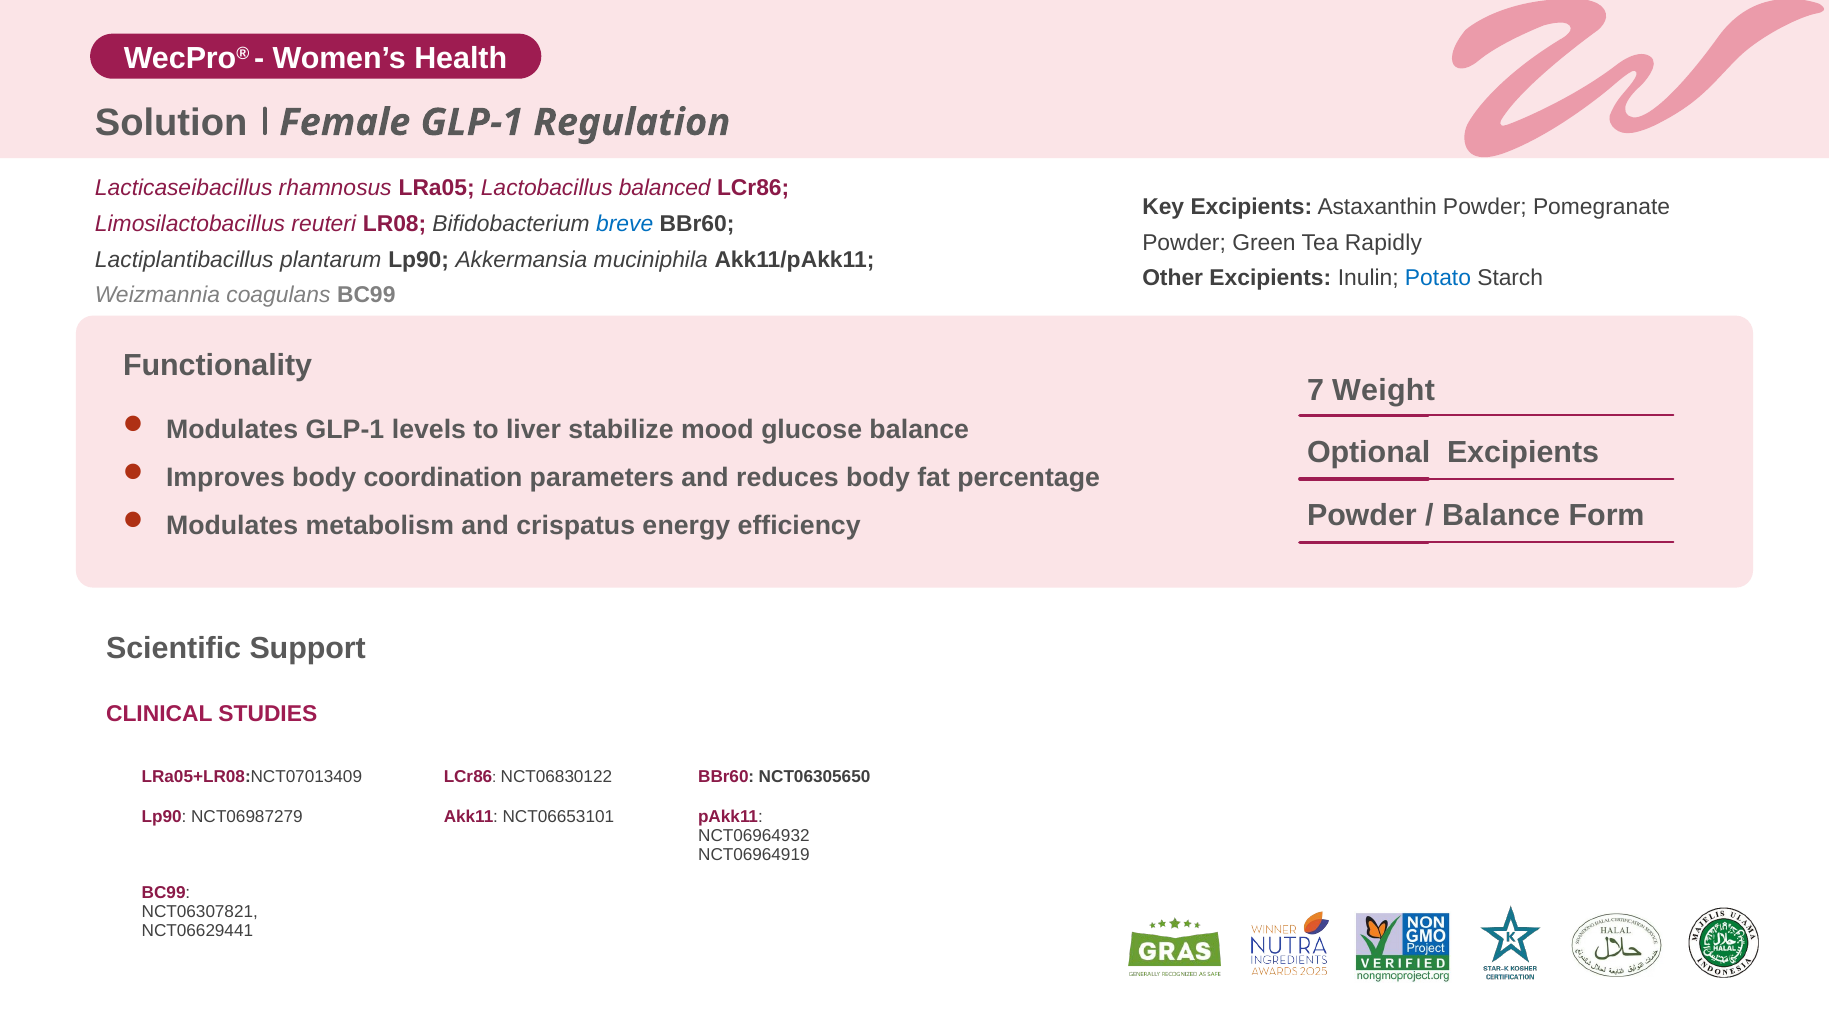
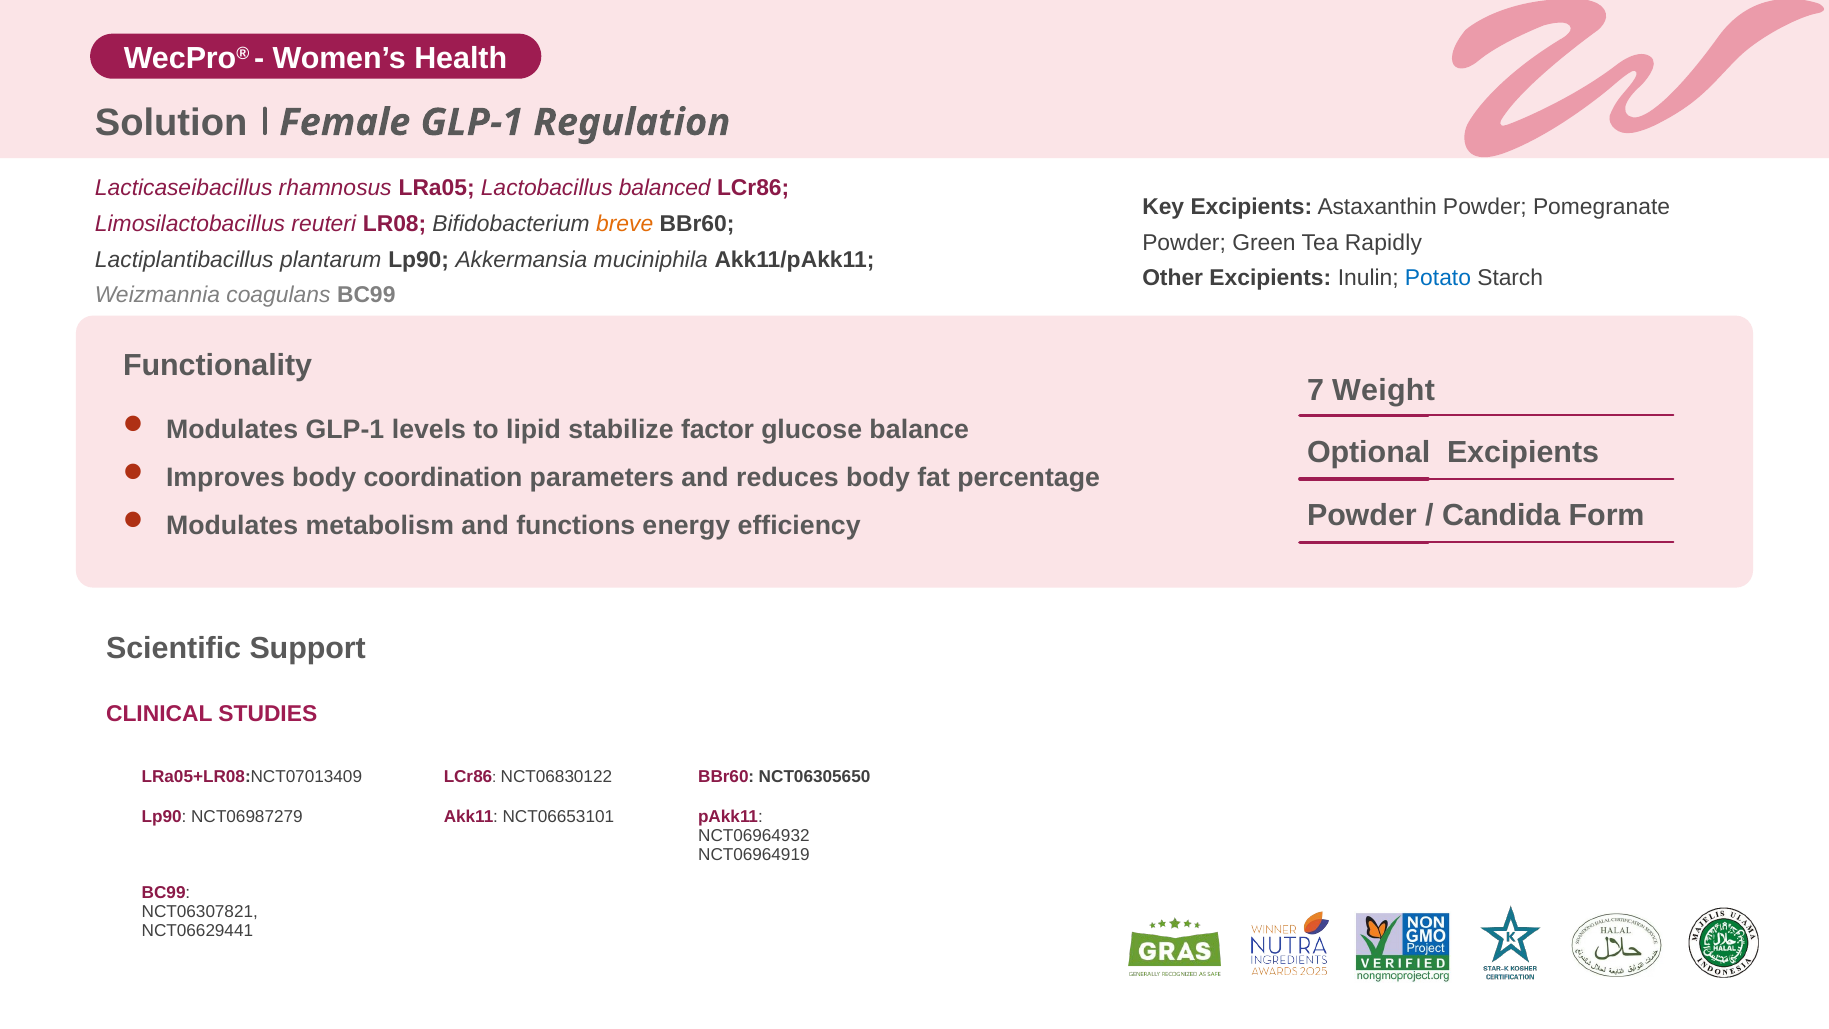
breve colour: blue -> orange
liver: liver -> lipid
mood: mood -> factor
Balance at (1501, 515): Balance -> Candida
crispatus: crispatus -> functions
